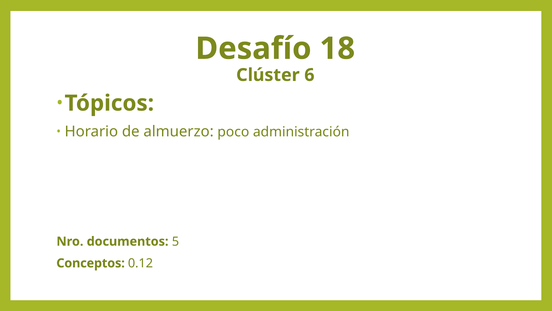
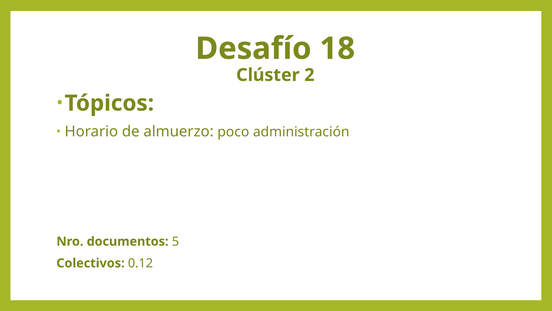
6: 6 -> 2
Conceptos: Conceptos -> Colectivos
